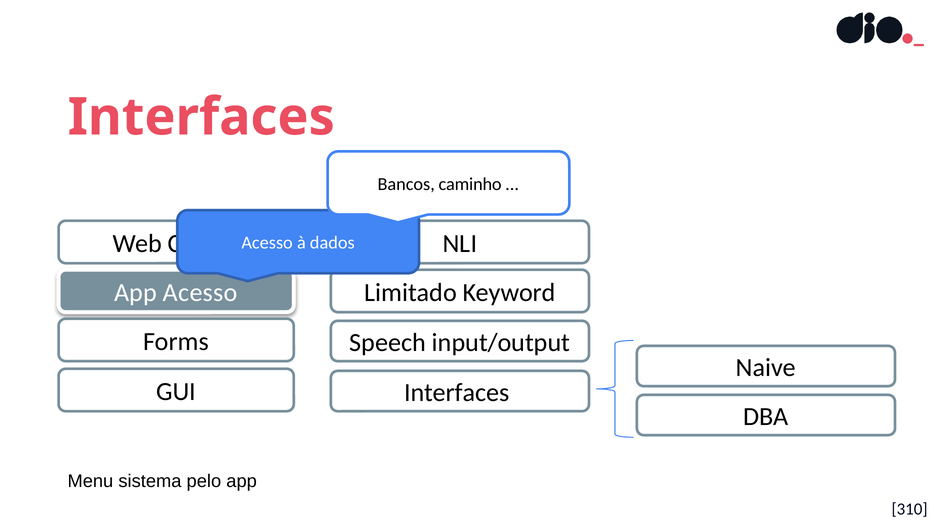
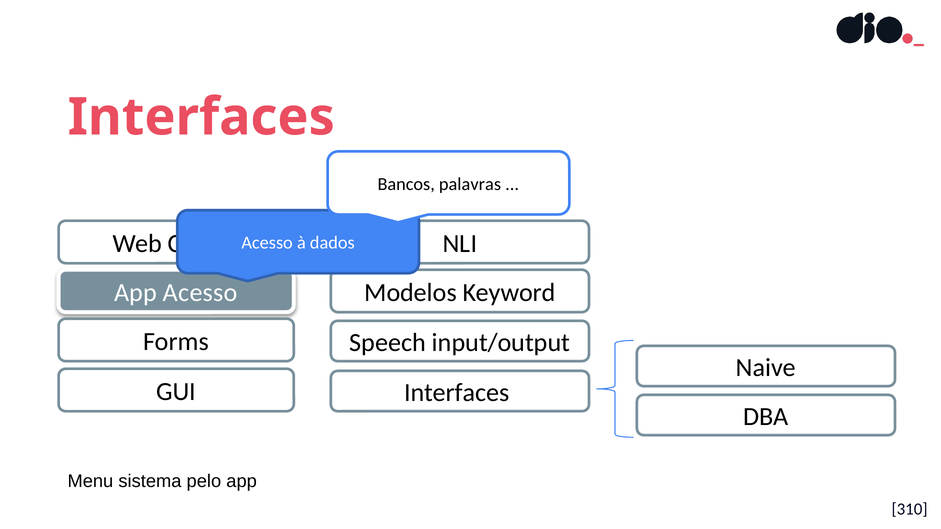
caminho: caminho -> palavras
Limitado: Limitado -> Modelos
